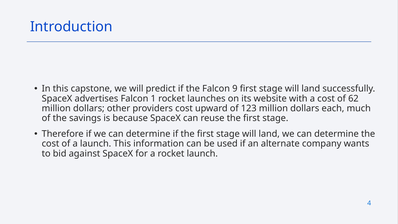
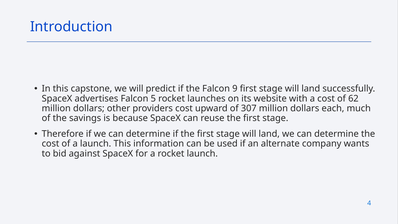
1: 1 -> 5
123: 123 -> 307
